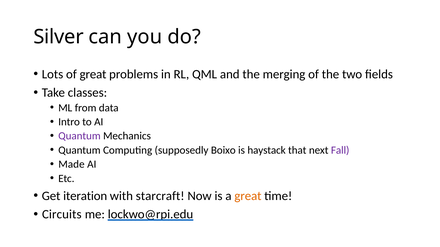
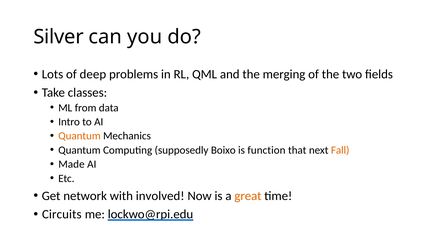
of great: great -> deep
Quantum at (79, 136) colour: purple -> orange
haystack: haystack -> function
Fall colour: purple -> orange
iteration: iteration -> network
starcraft: starcraft -> involved
